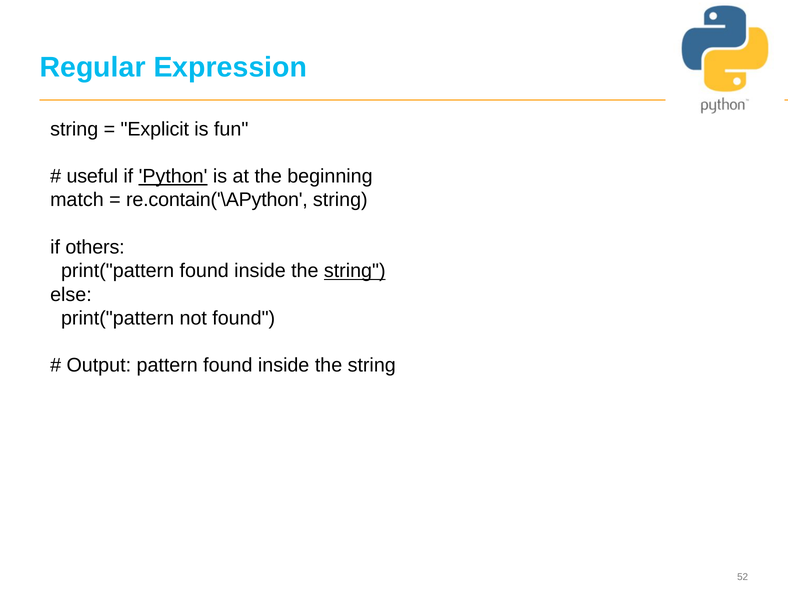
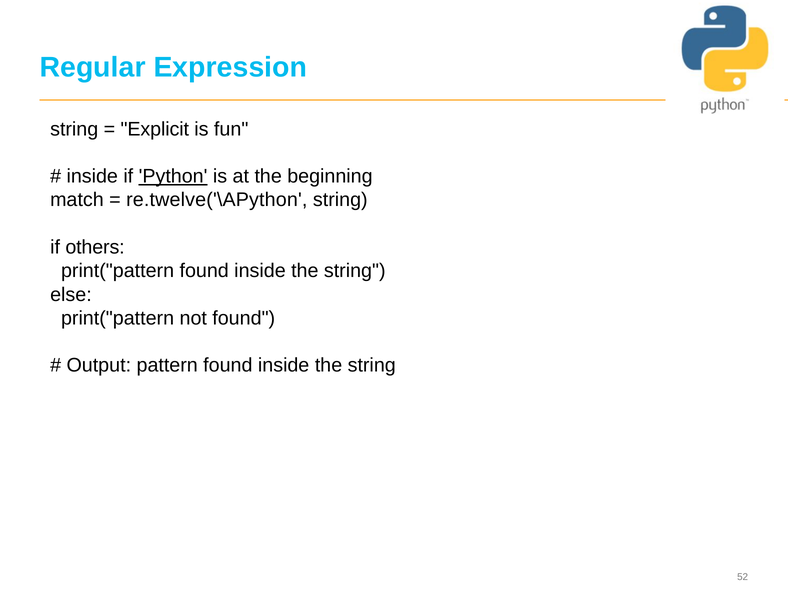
useful at (92, 176): useful -> inside
re.contain('\APython: re.contain('\APython -> re.twelve('\APython
string at (355, 271) underline: present -> none
